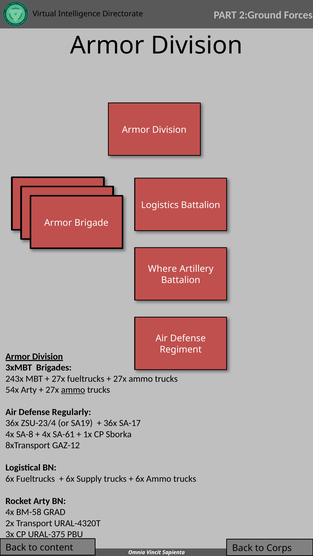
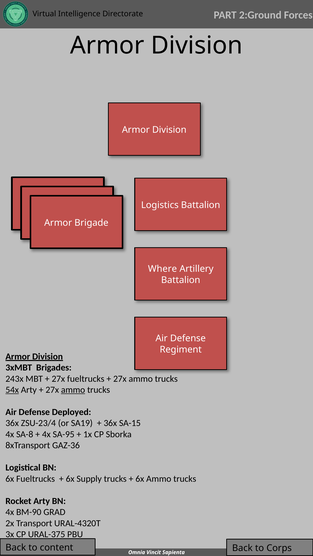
54x underline: none -> present
Regularly: Regularly -> Deployed
SA-17: SA-17 -> SA-15
SA-61: SA-61 -> SA-95
GAZ-12: GAZ-12 -> GAZ-36
BM-58: BM-58 -> BM-90
